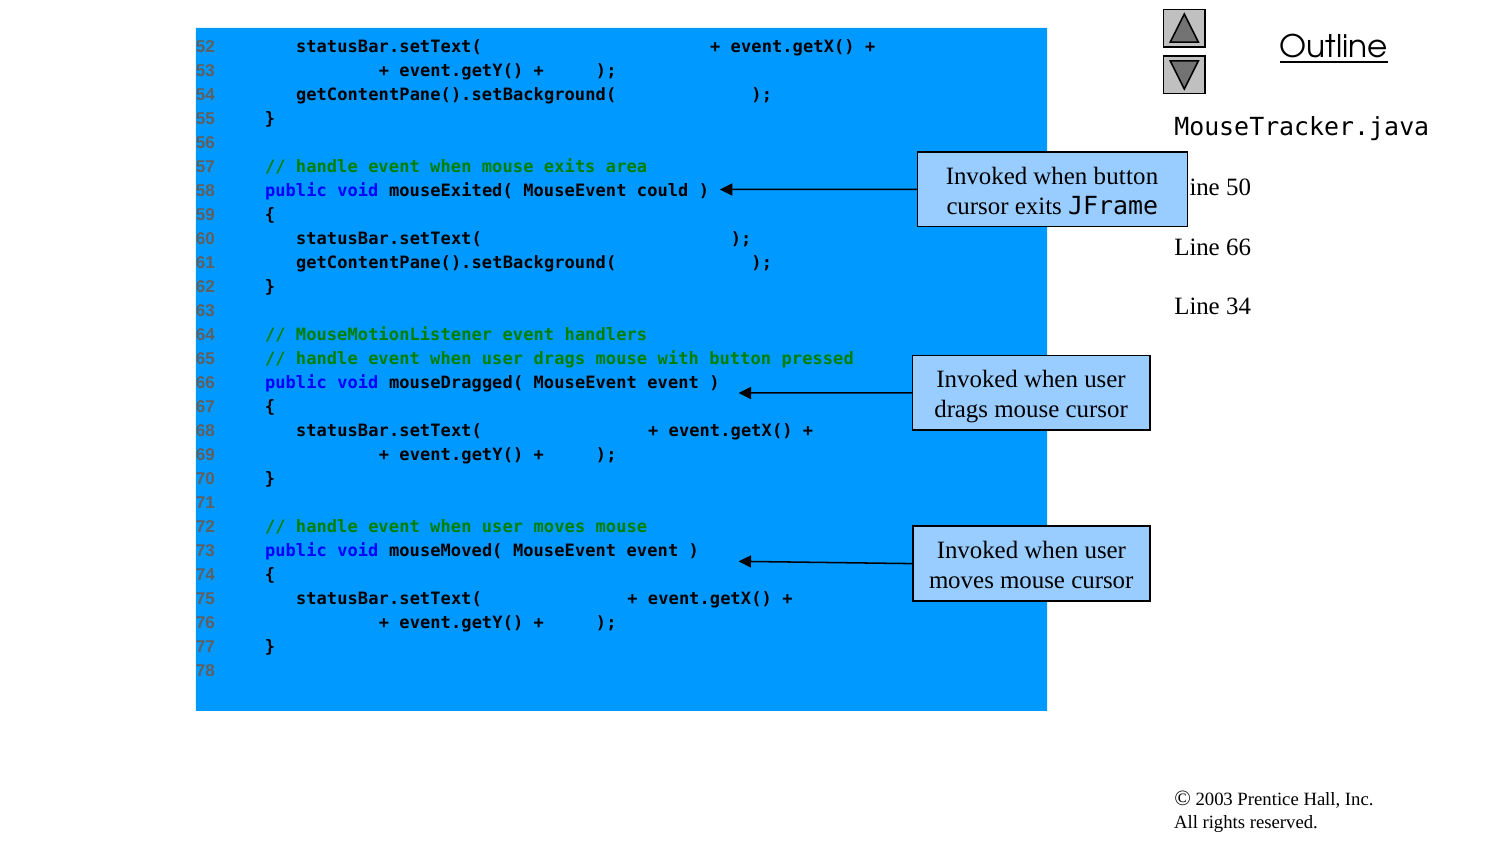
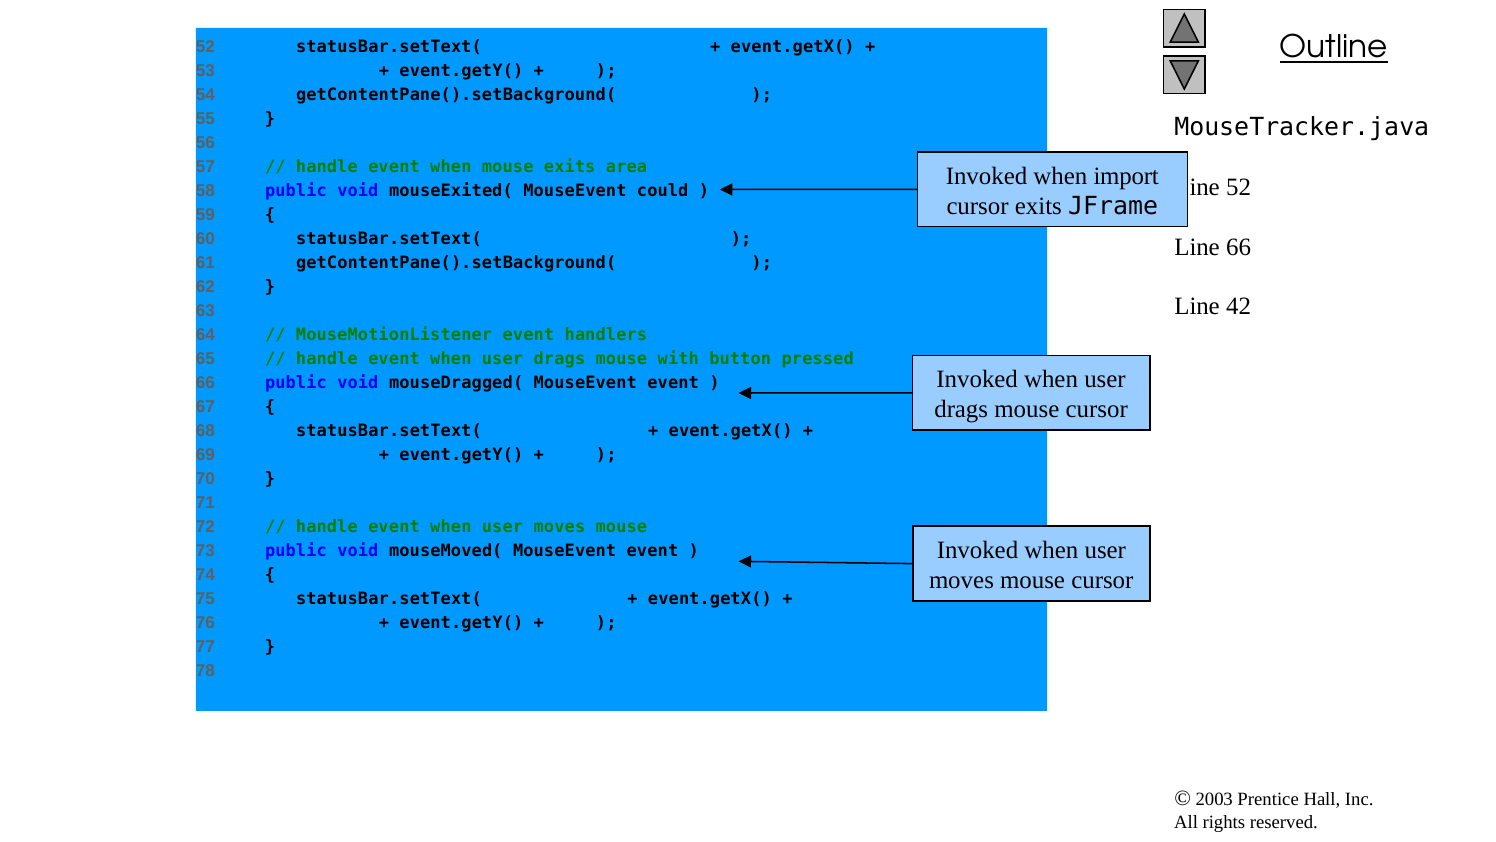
when button: button -> import
50 at (1239, 187): 50 -> 52
34: 34 -> 42
